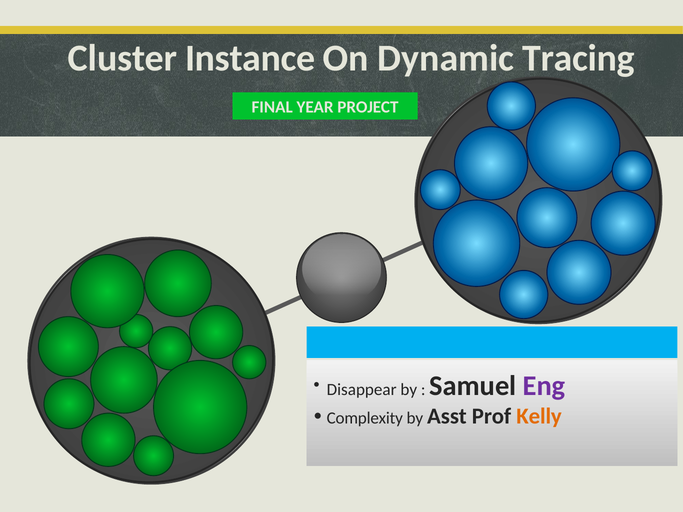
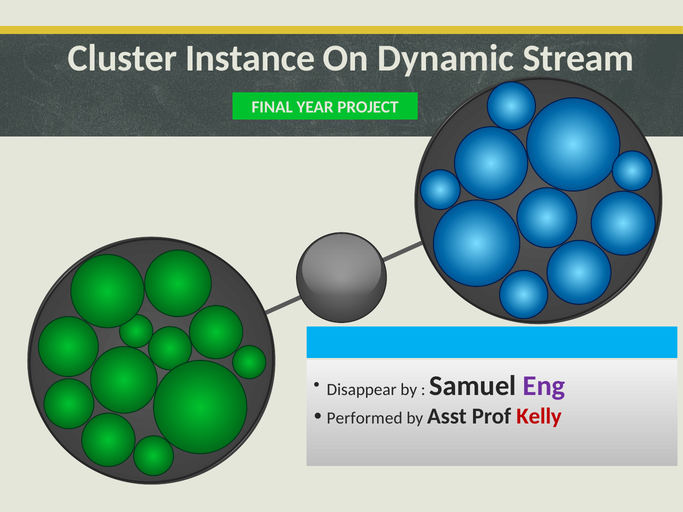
Tracing: Tracing -> Stream
Complexity: Complexity -> Performed
Kelly colour: orange -> red
